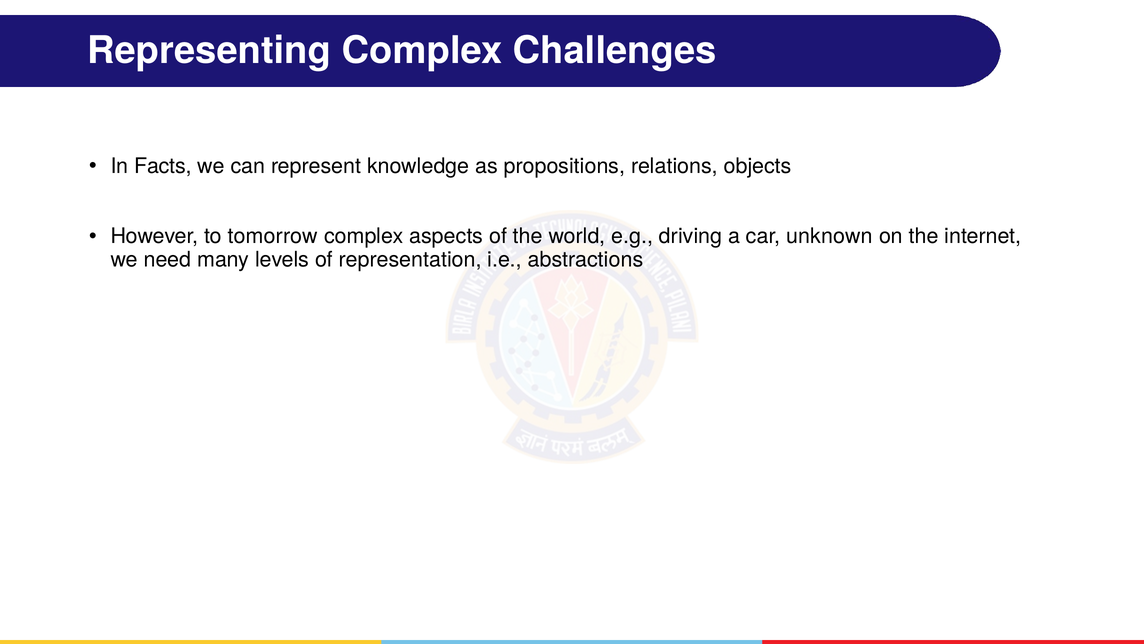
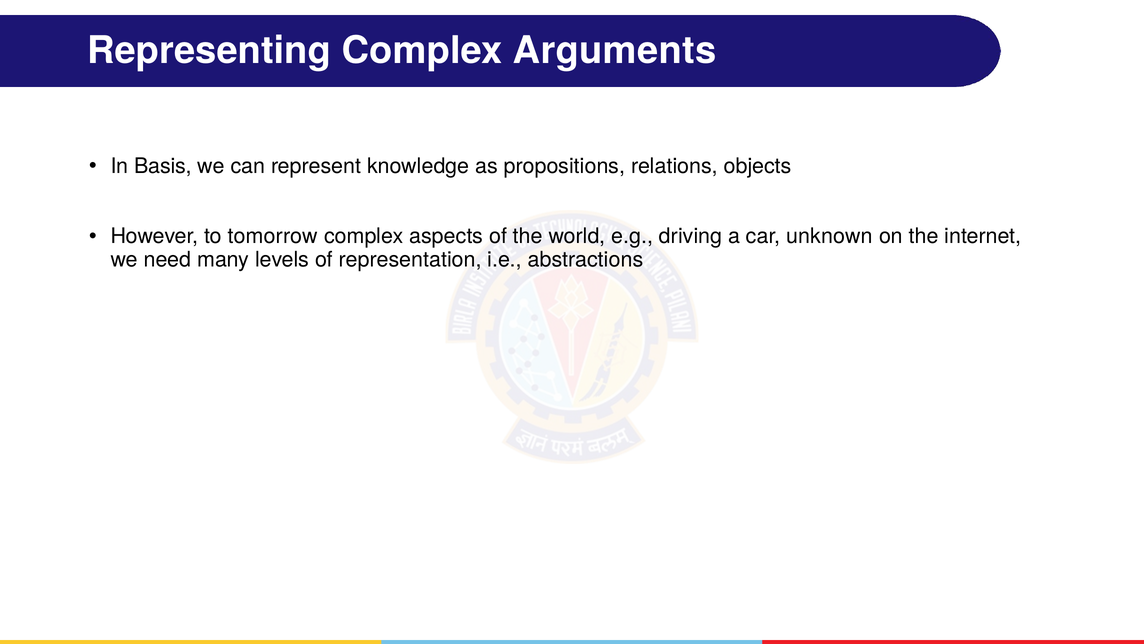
Challenges: Challenges -> Arguments
Facts: Facts -> Basis
